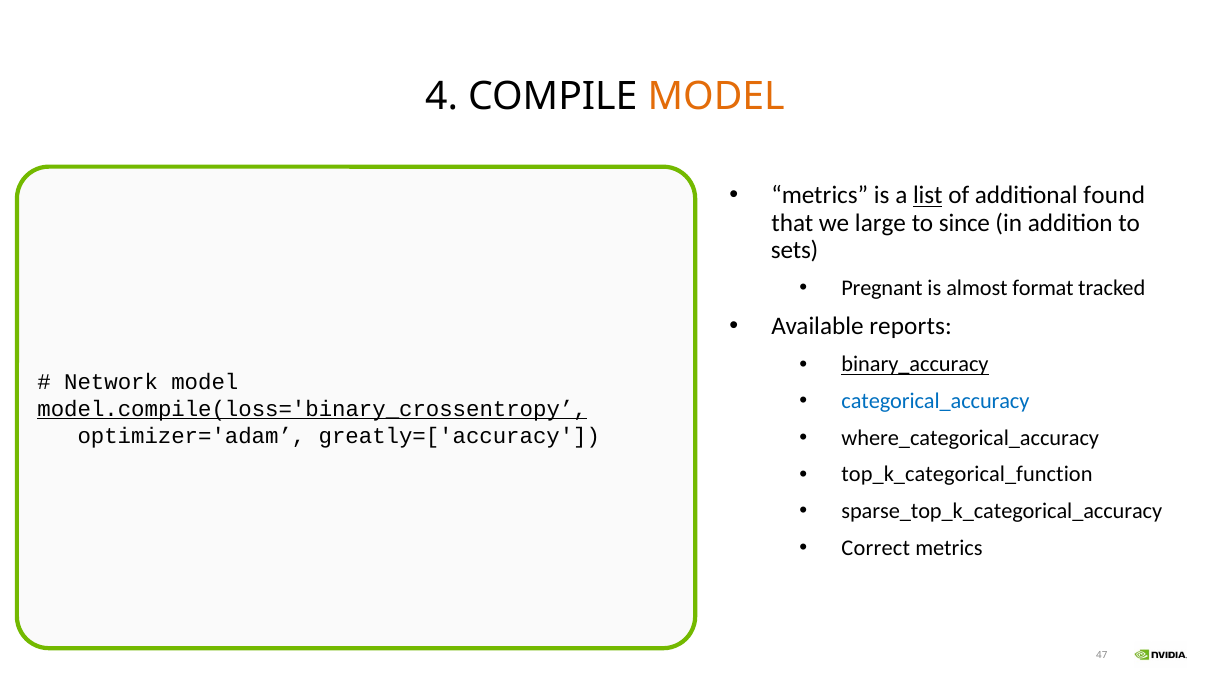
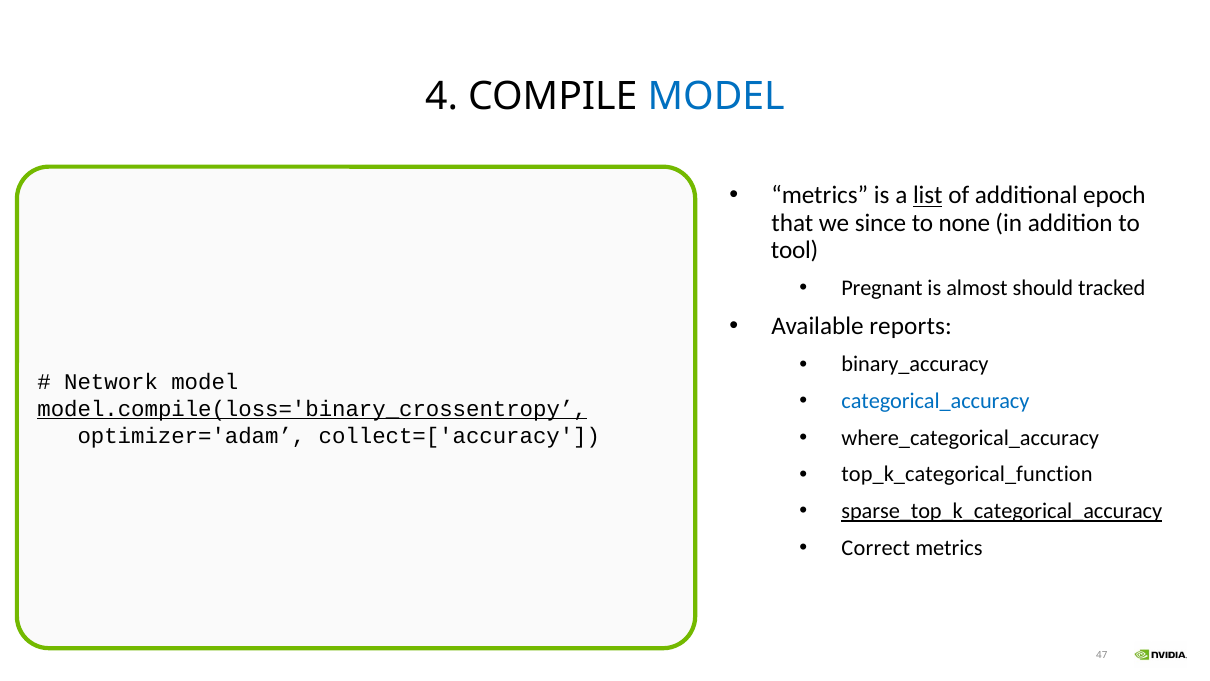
MODEL at (716, 96) colour: orange -> blue
found: found -> epoch
large: large -> since
since: since -> none
sets: sets -> tool
format: format -> should
binary_accuracy underline: present -> none
greatly=['accuracy: greatly=['accuracy -> collect=['accuracy
sparse_top_k_categorical_accuracy underline: none -> present
